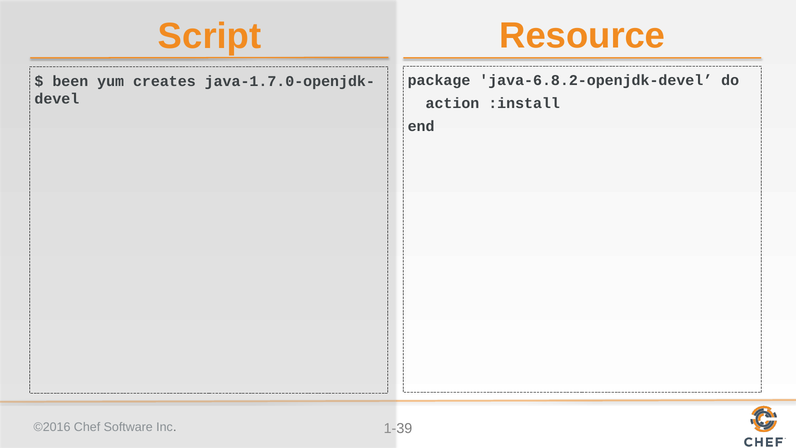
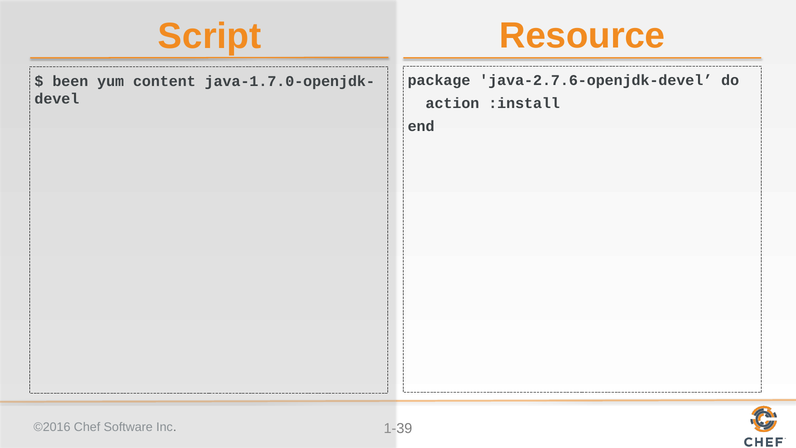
java-6.8.2-openjdk-devel: java-6.8.2-openjdk-devel -> java-2.7.6-openjdk-devel
creates: creates -> content
